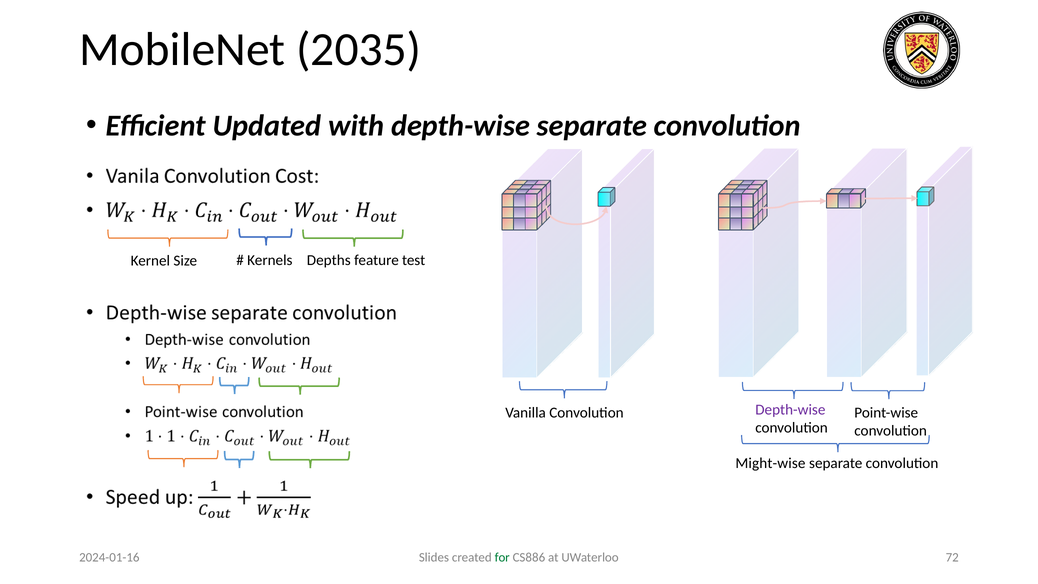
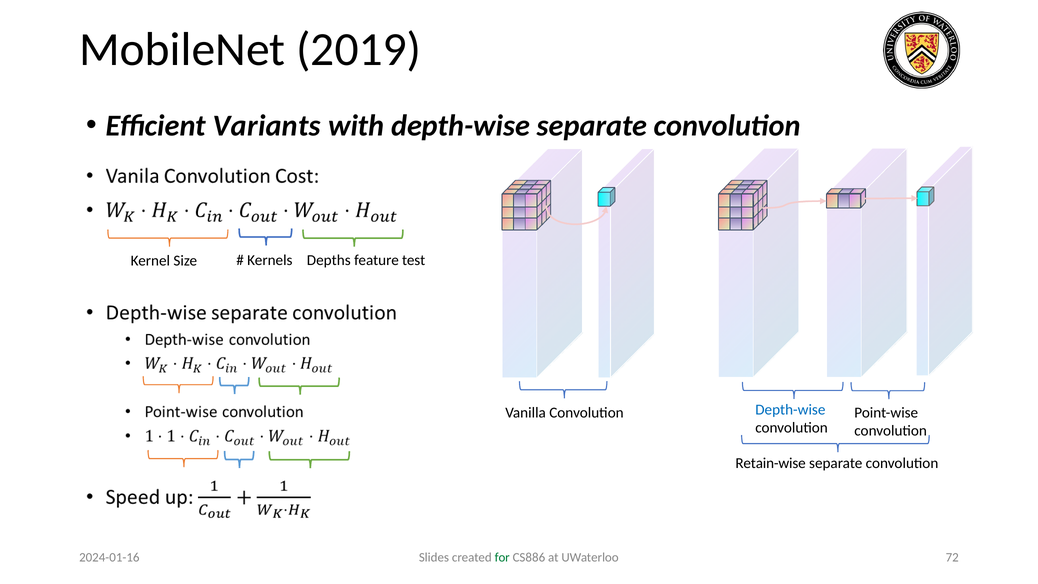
2035: 2035 -> 2019
Updated: Updated -> Variants
Depth-wise at (790, 410) colour: purple -> blue
Might-wise: Might-wise -> Retain-wise
